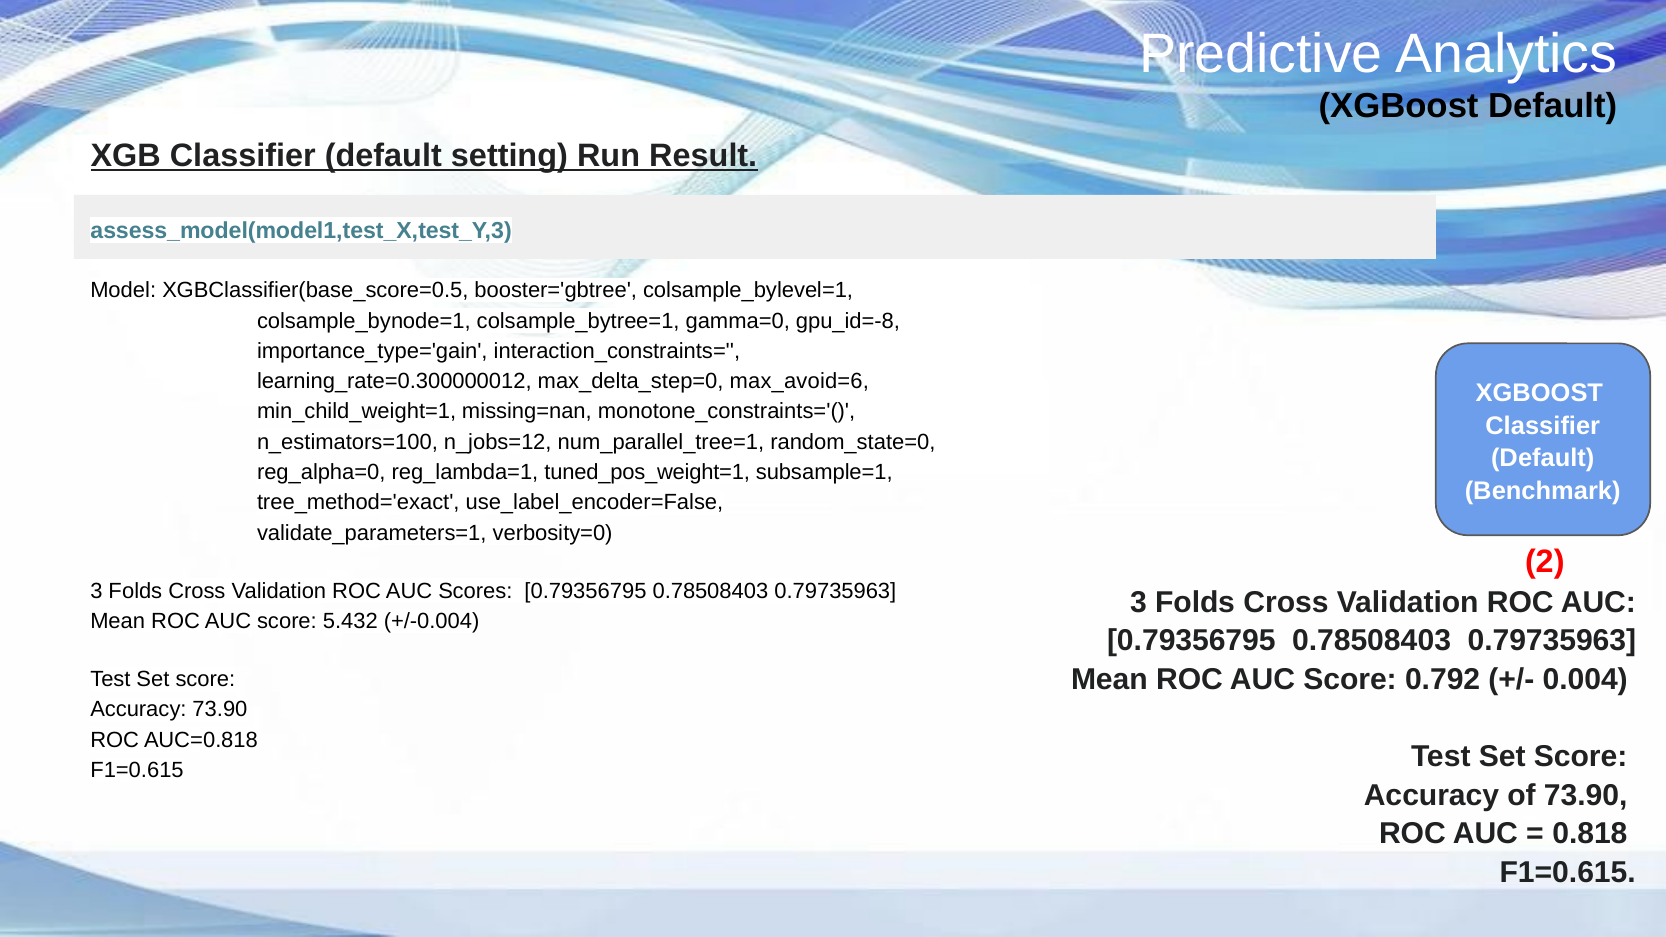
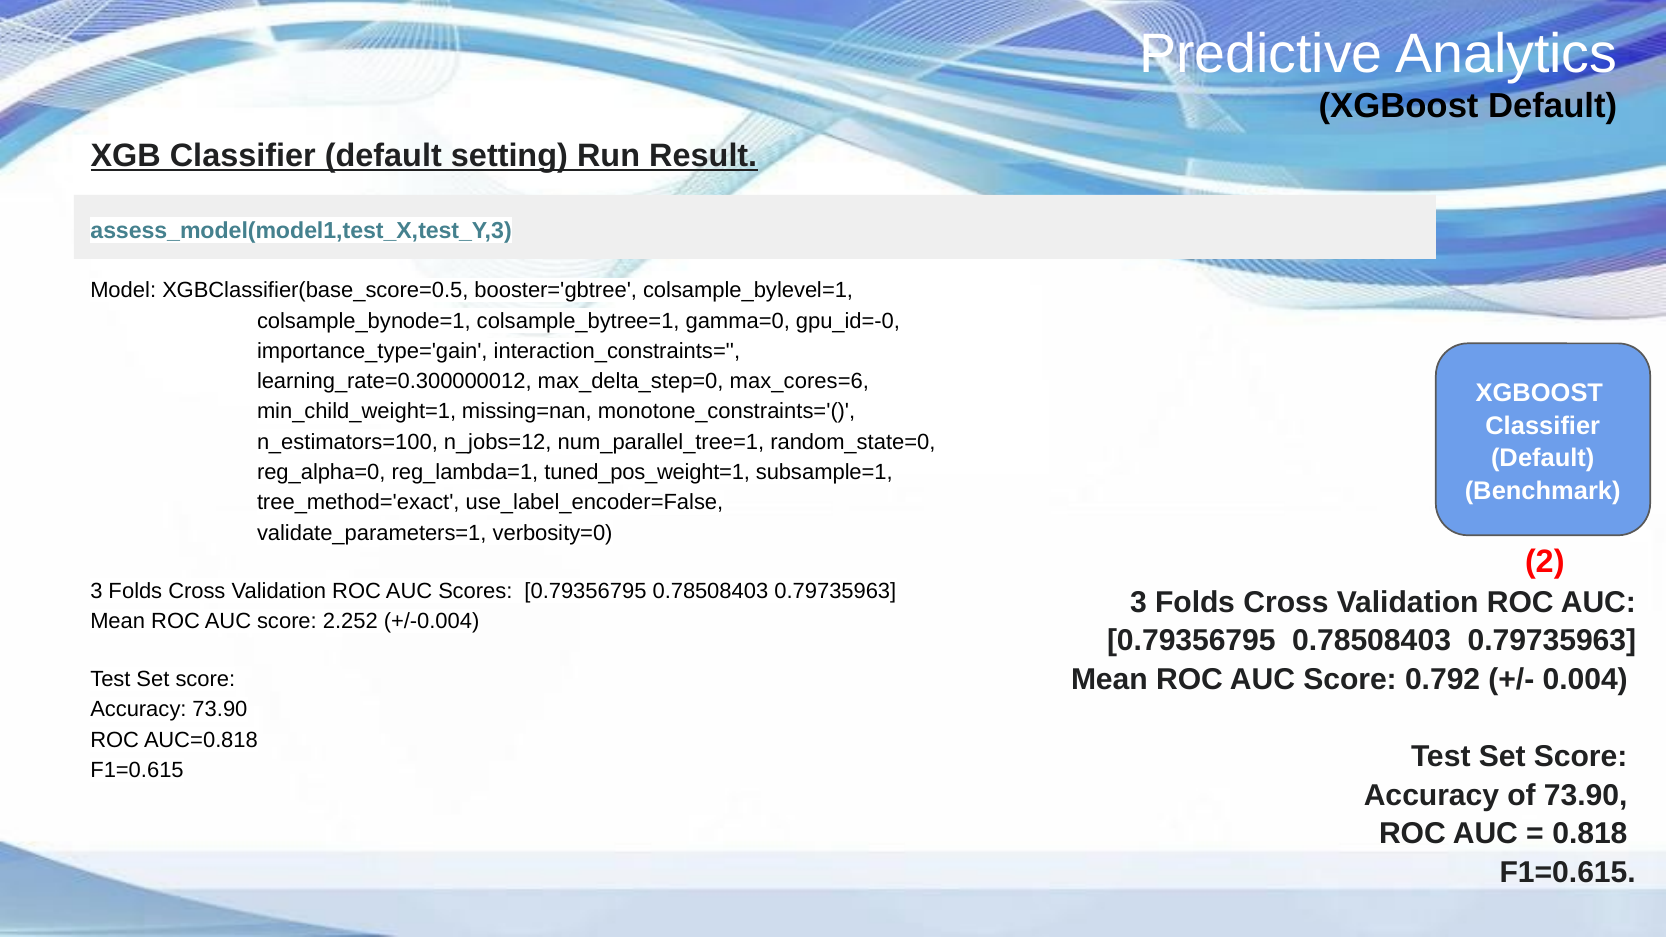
gpu_id=-8: gpu_id=-8 -> gpu_id=-0
max_avoid=6: max_avoid=6 -> max_cores=6
5.432: 5.432 -> 2.252
